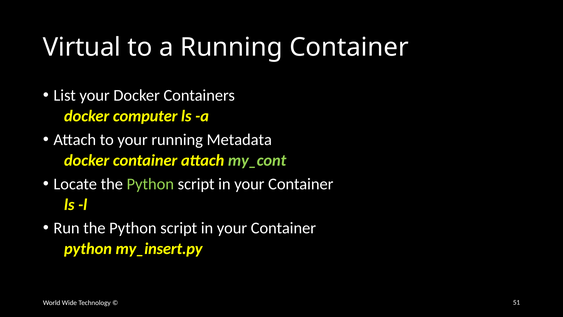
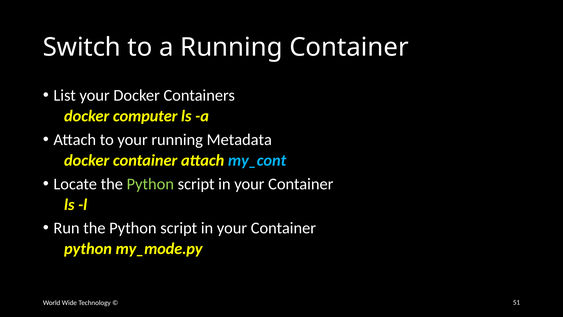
Virtual: Virtual -> Switch
my_cont colour: light green -> light blue
my_insert.py: my_insert.py -> my_mode.py
